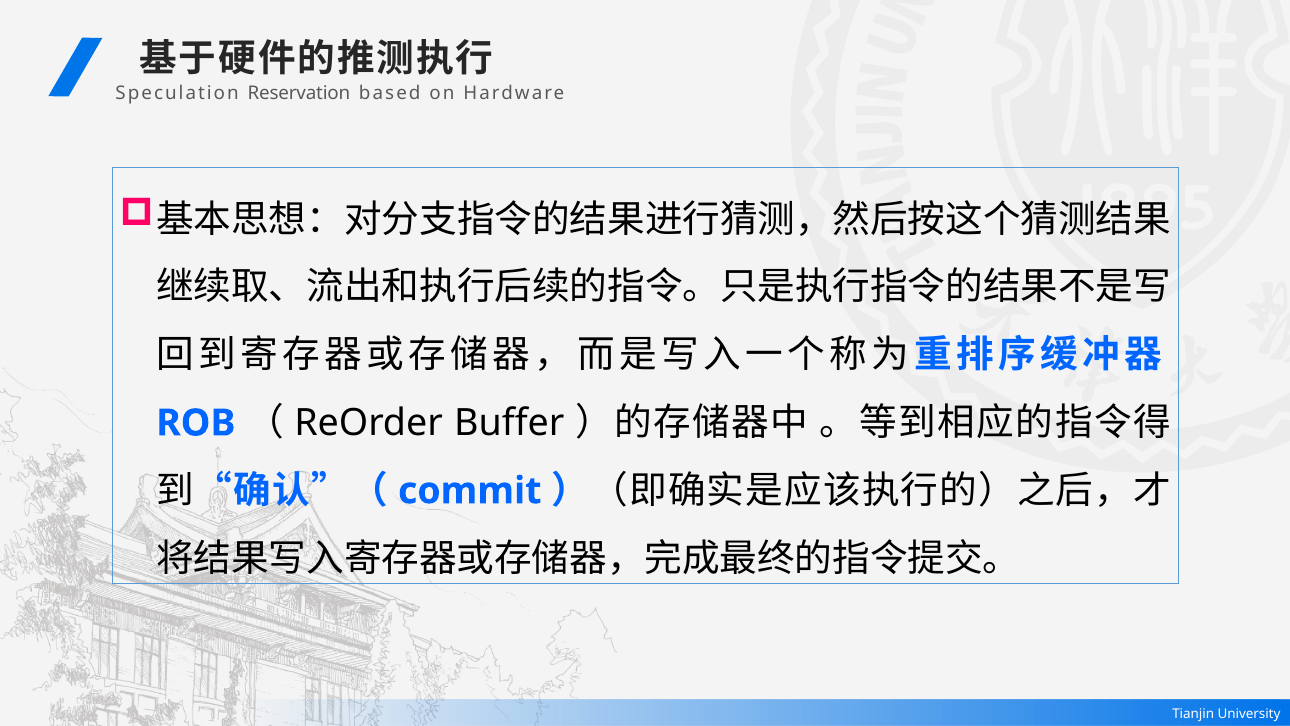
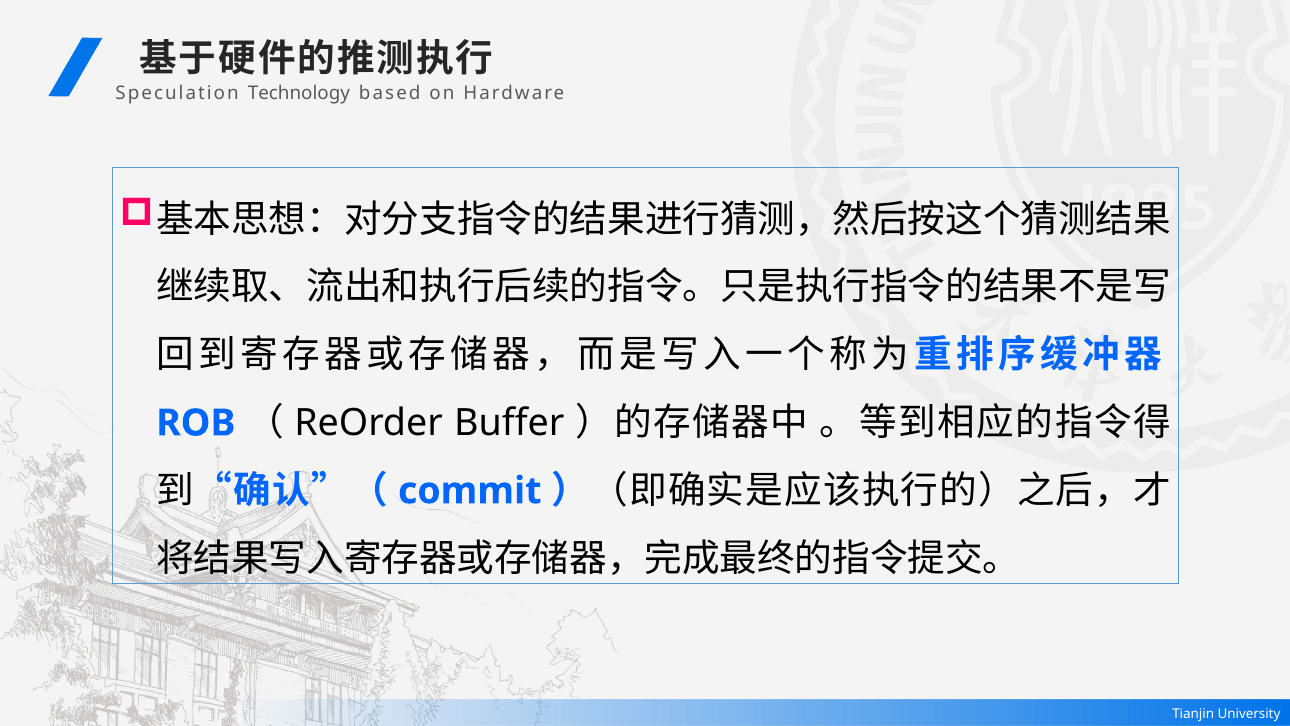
Reservation: Reservation -> Technology
